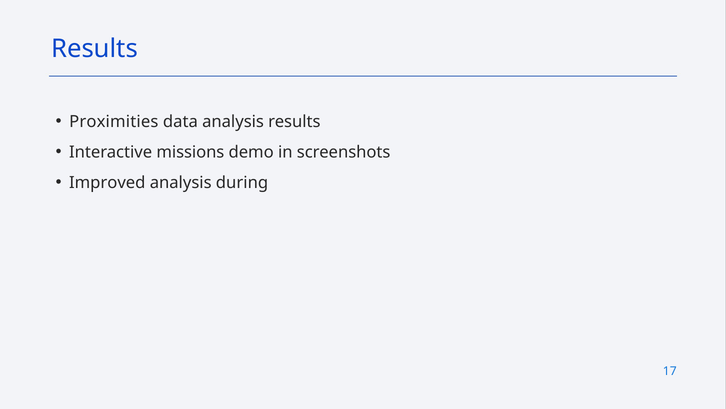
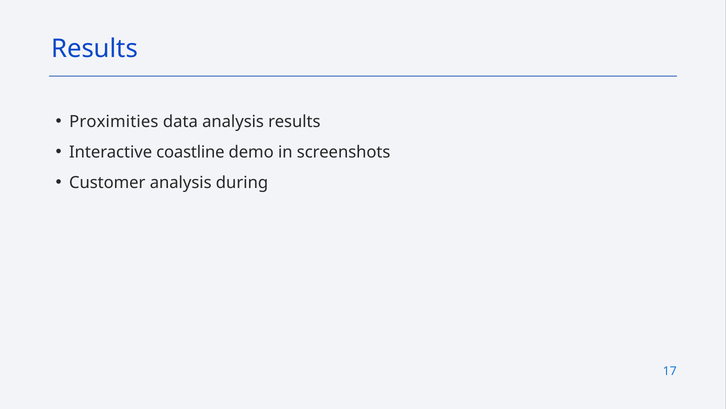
missions: missions -> coastline
Improved: Improved -> Customer
